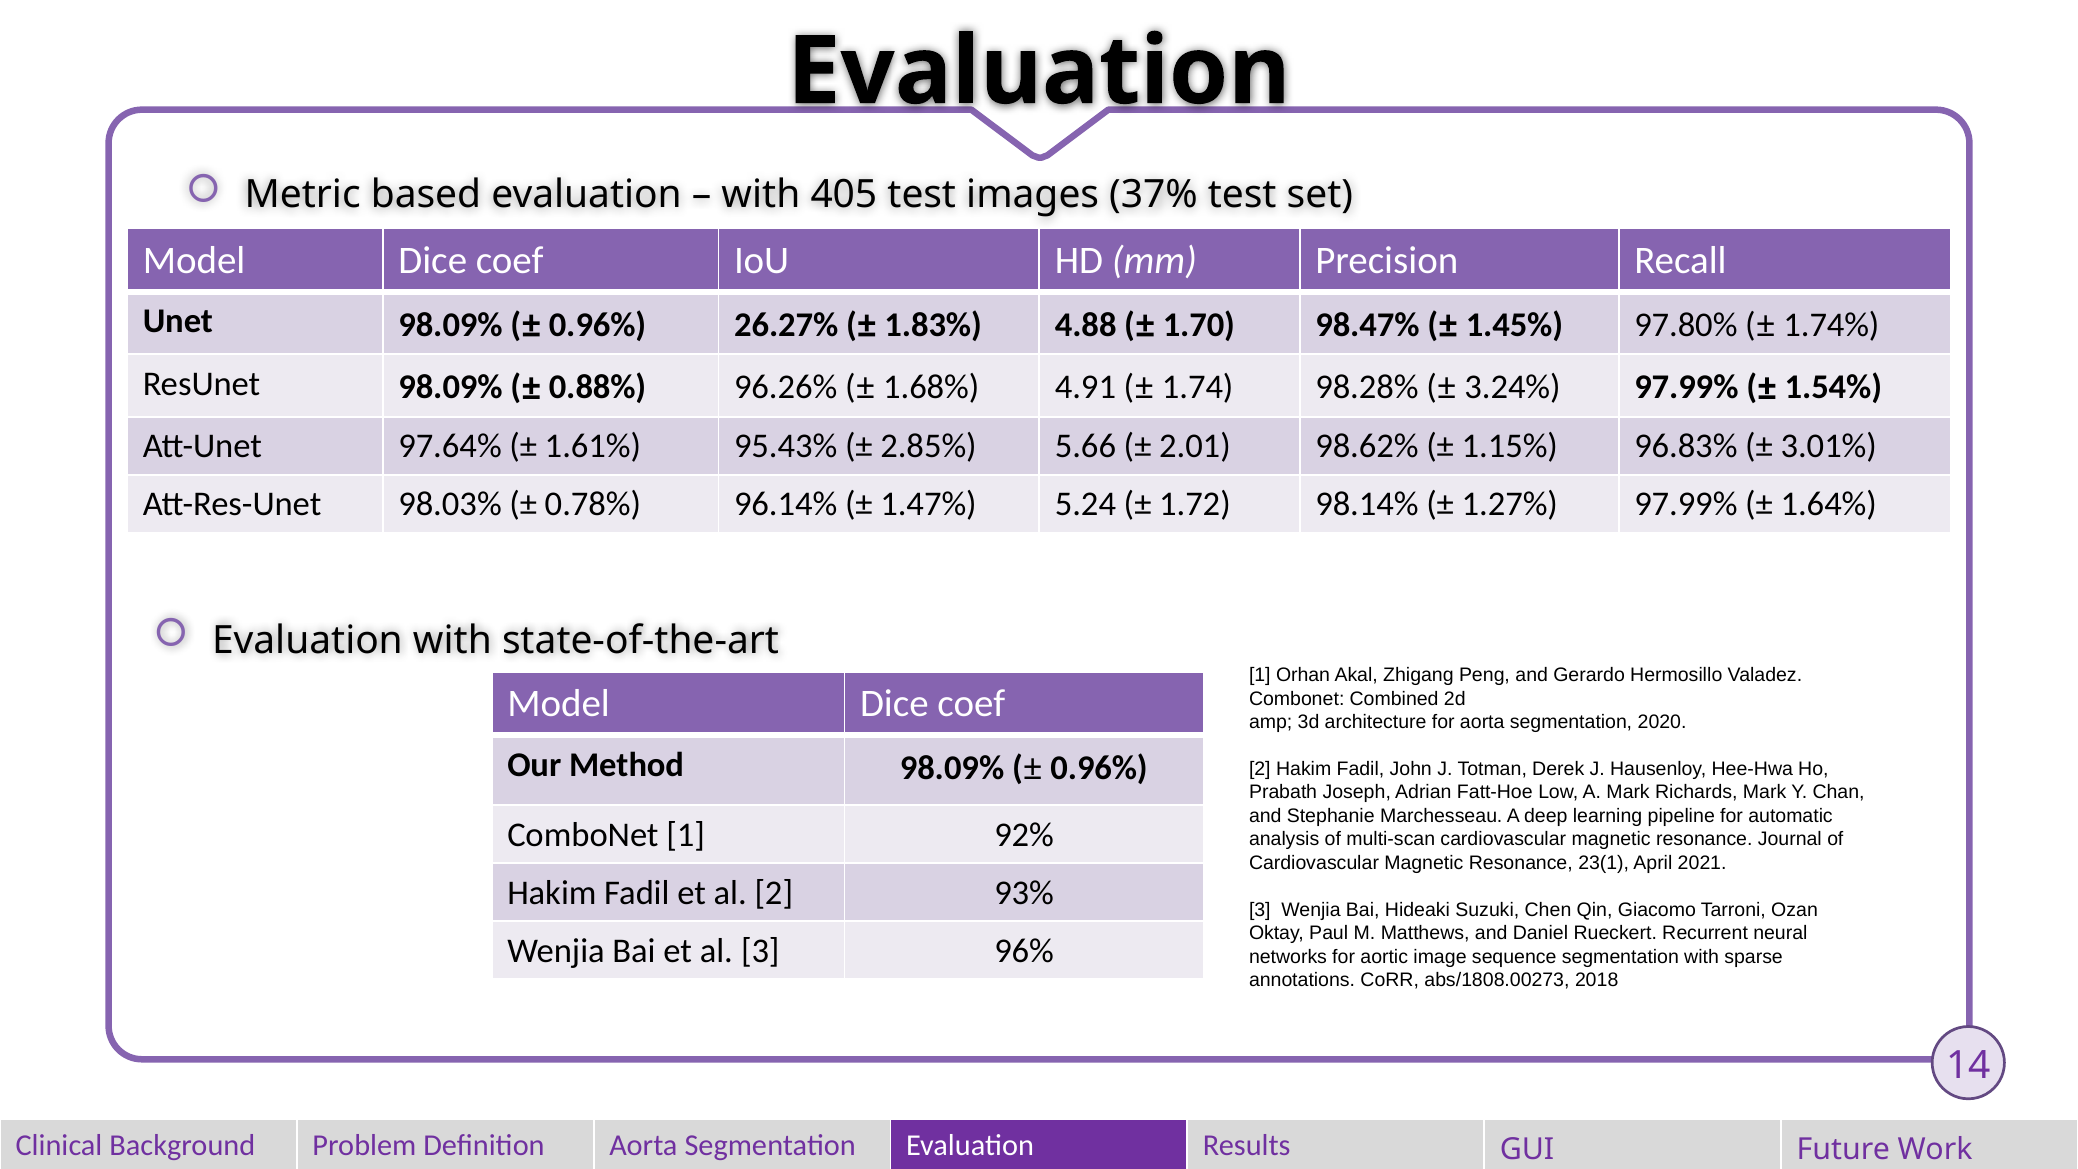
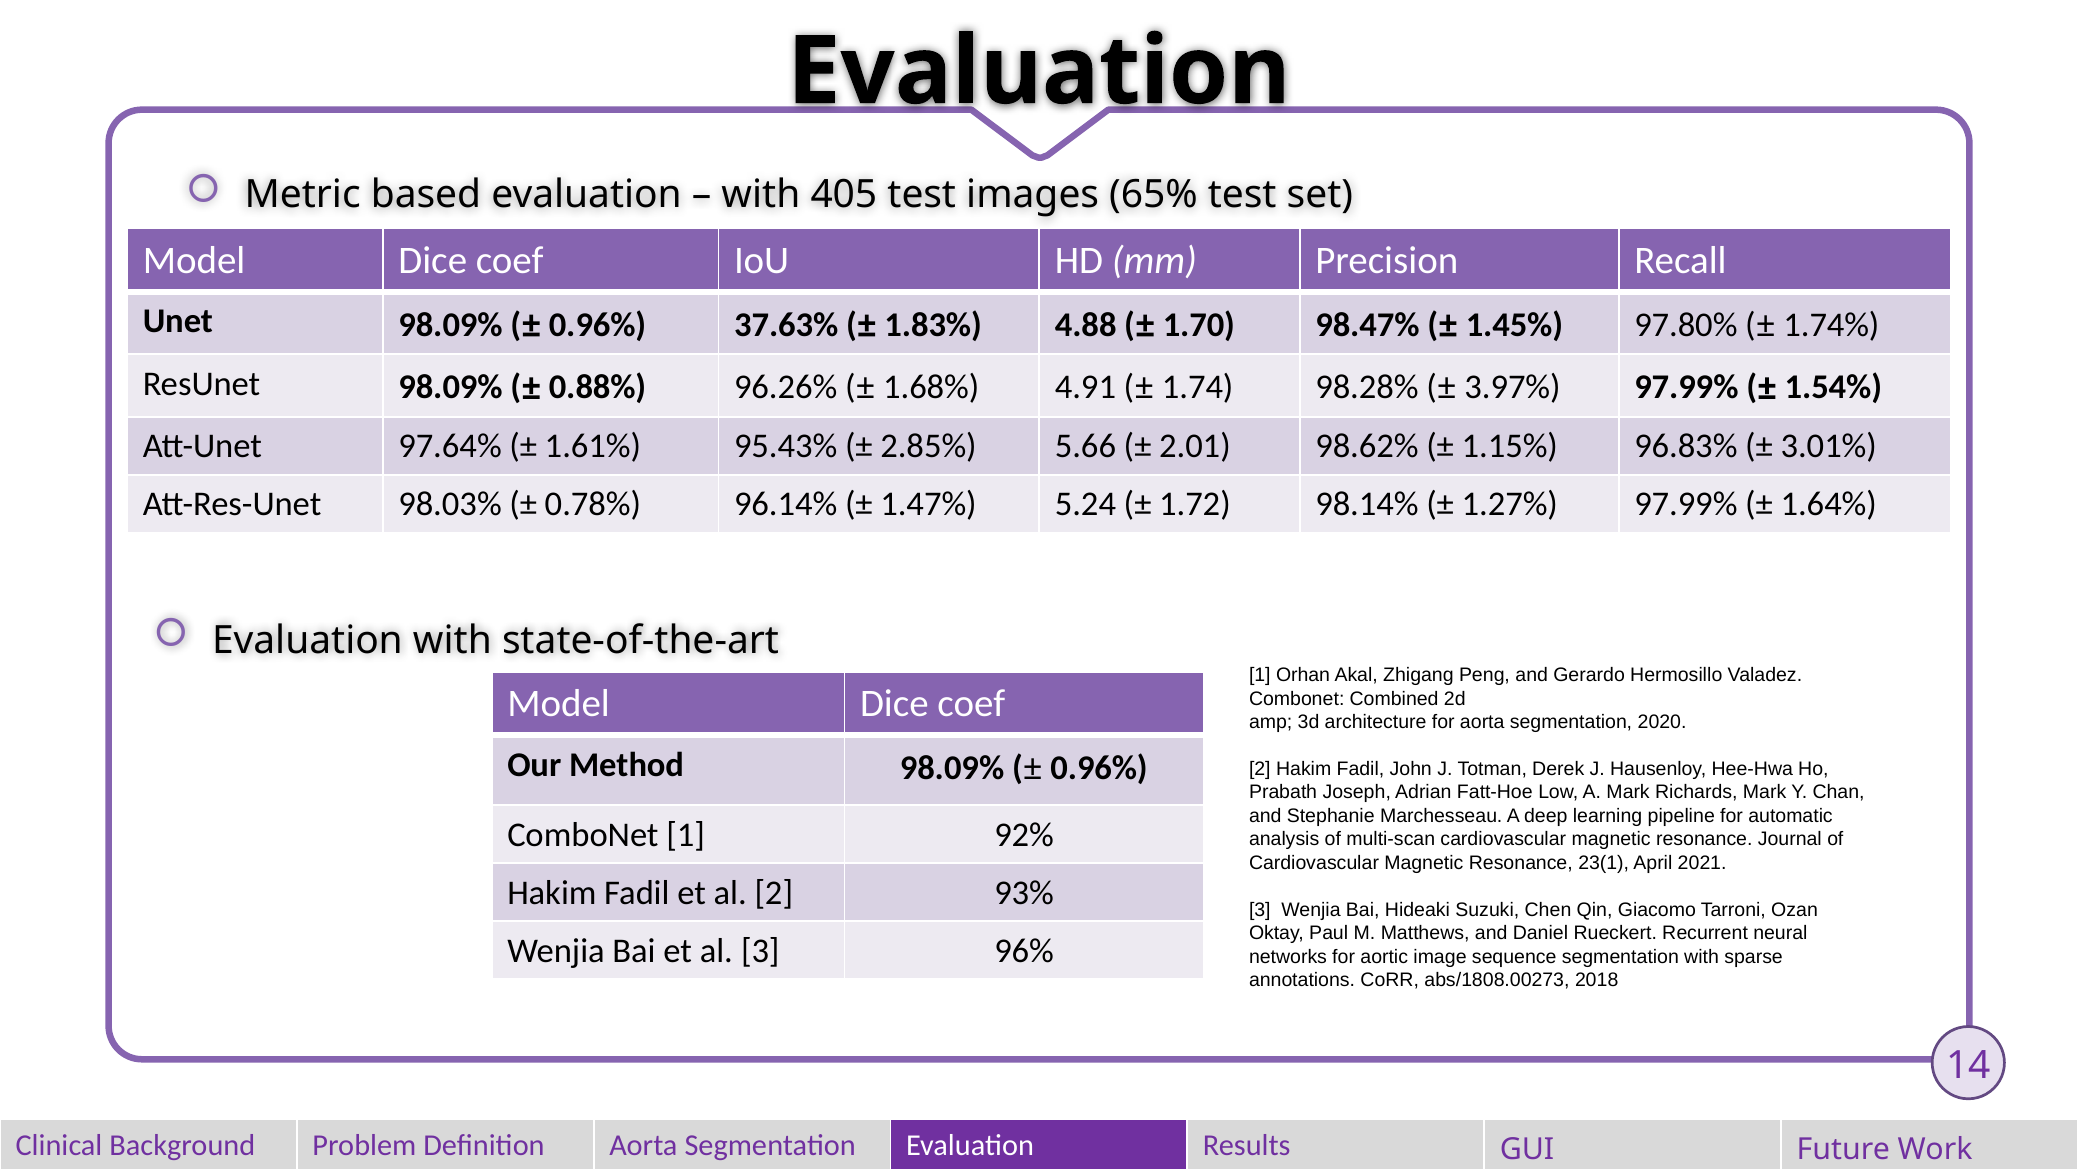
37%: 37% -> 65%
26.27%: 26.27% -> 37.63%
3.24%: 3.24% -> 3.97%
